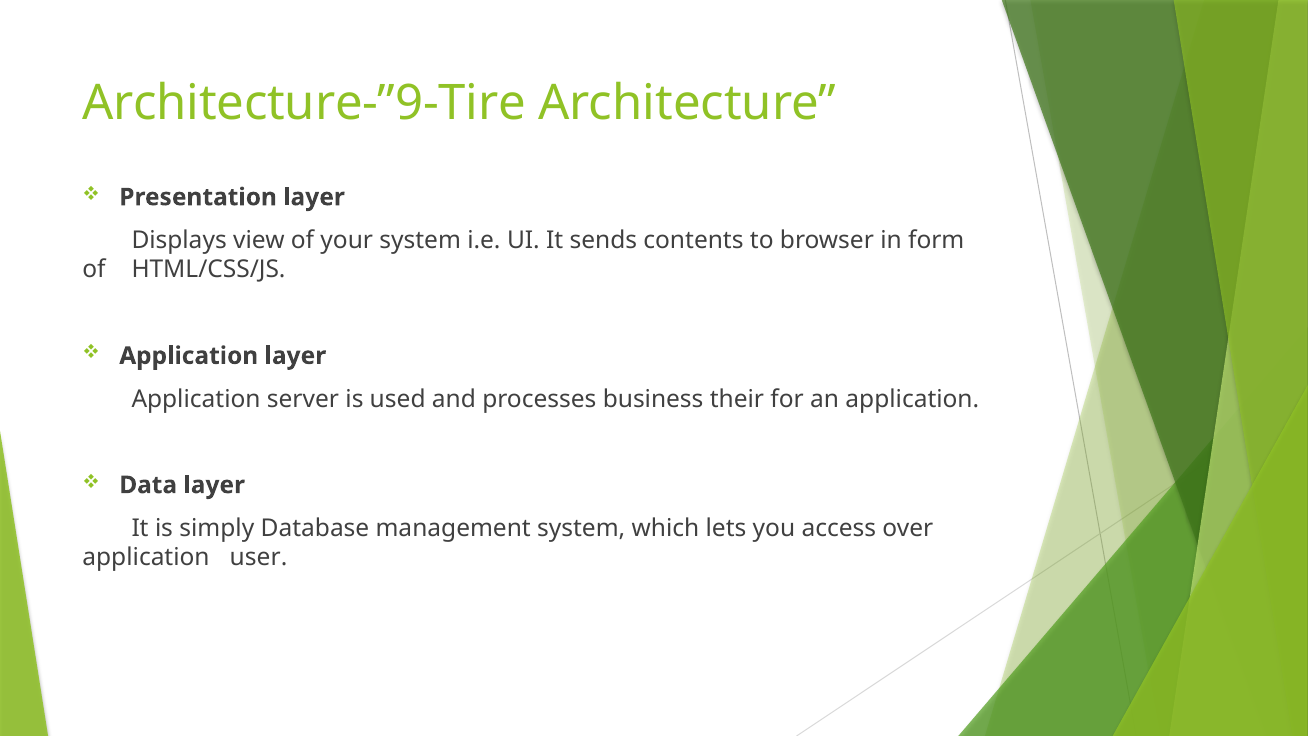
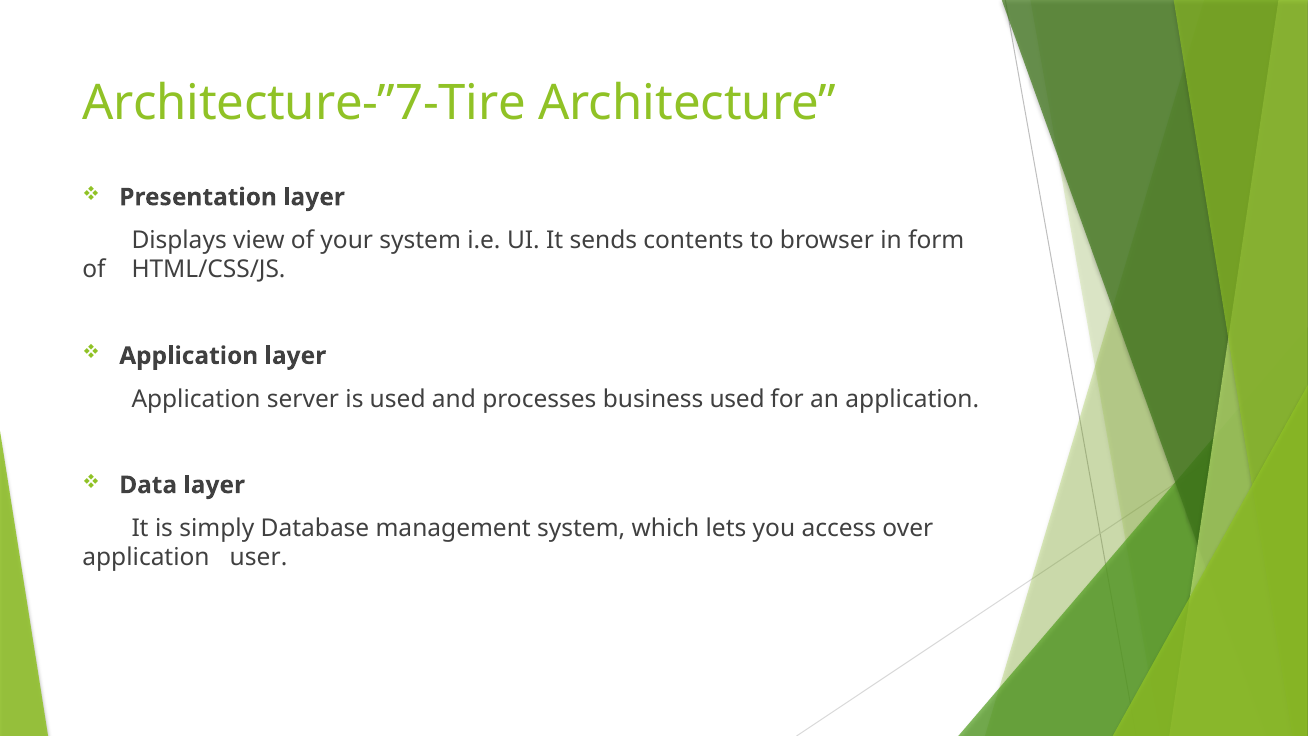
Architecture-”9-Tire: Architecture-”9-Tire -> Architecture-”7-Tire
business their: their -> used
